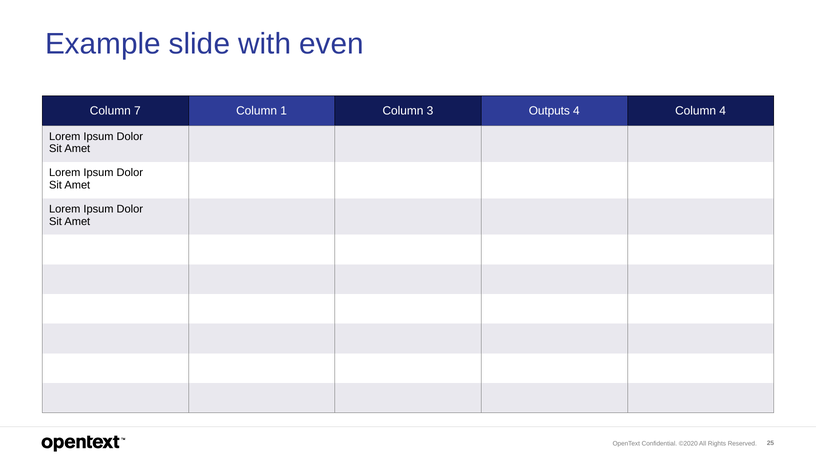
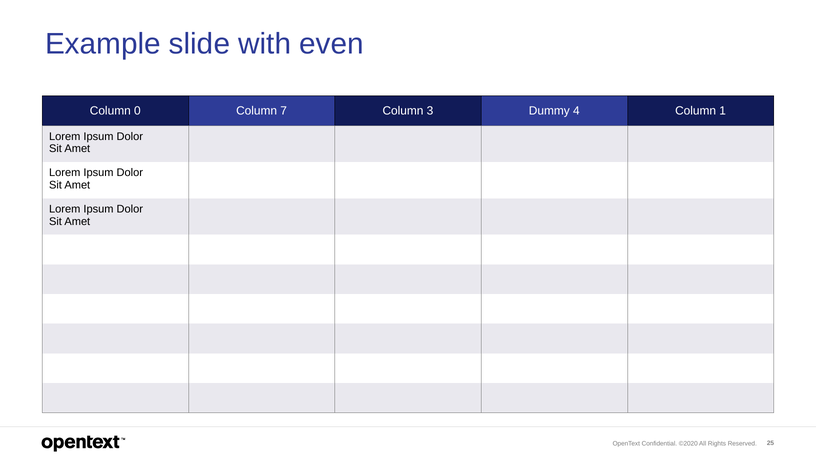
7: 7 -> 0
1: 1 -> 7
Outputs: Outputs -> Dummy
Column 4: 4 -> 1
